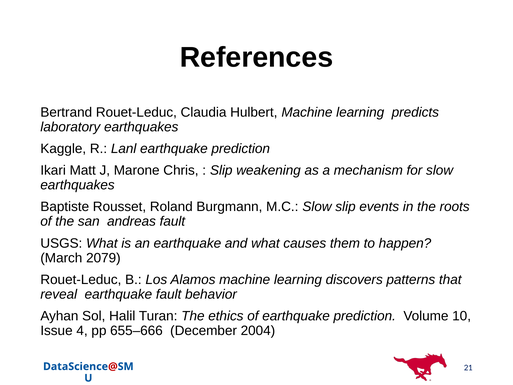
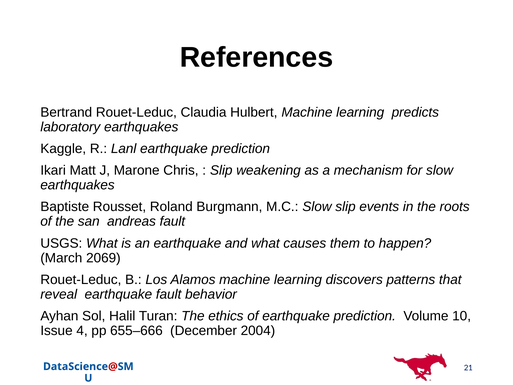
2079: 2079 -> 2069
